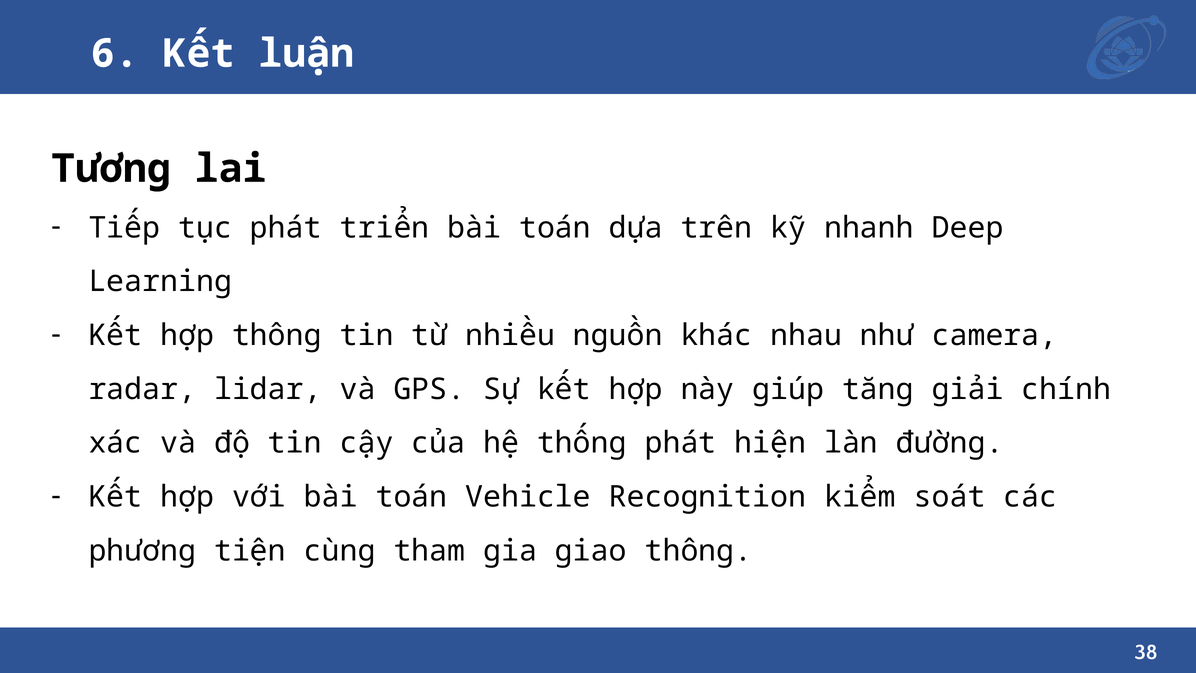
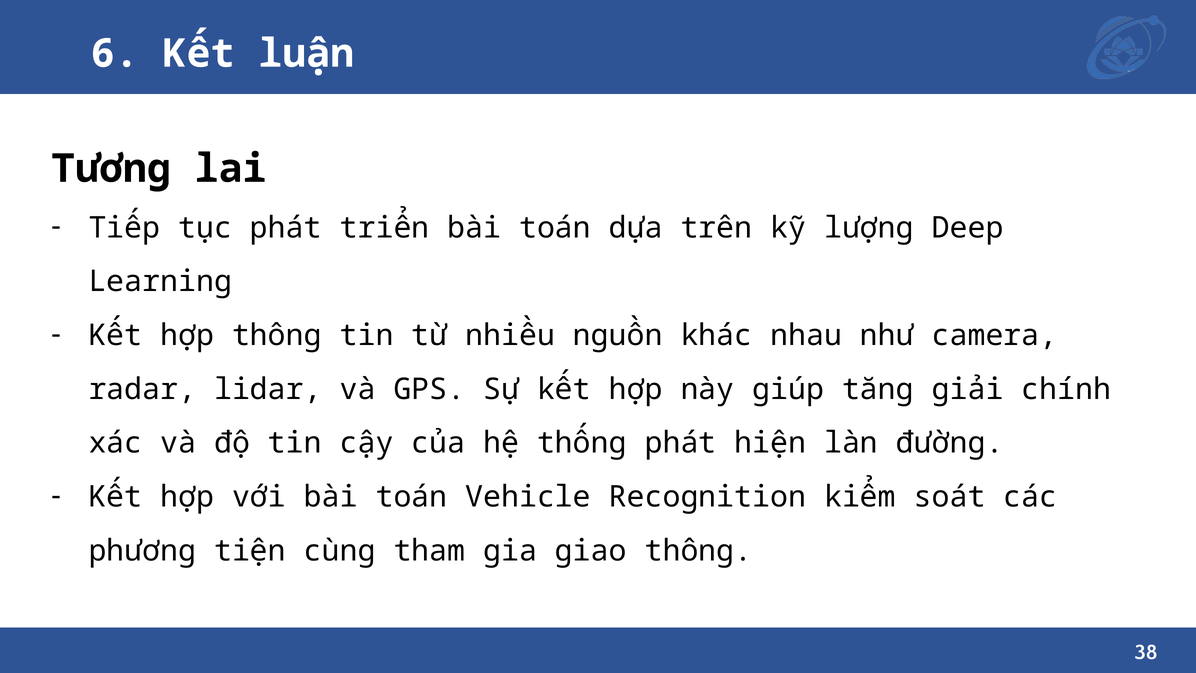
nhanh: nhanh -> lượng
